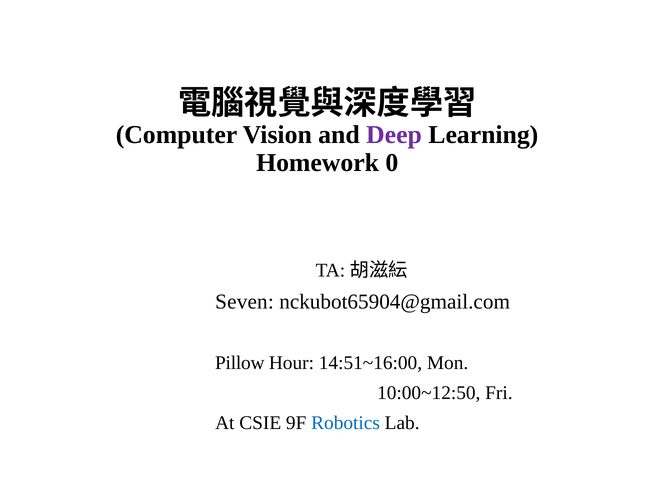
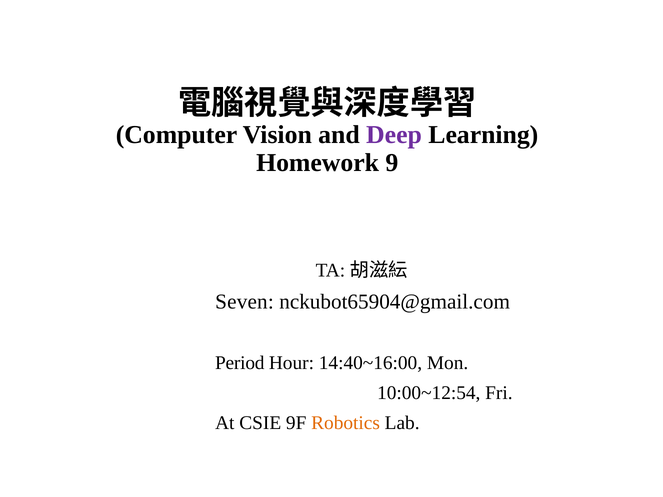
0: 0 -> 9
Pillow: Pillow -> Period
14:51~16:00: 14:51~16:00 -> 14:40~16:00
10:00~12:50: 10:00~12:50 -> 10:00~12:54
Robotics colour: blue -> orange
